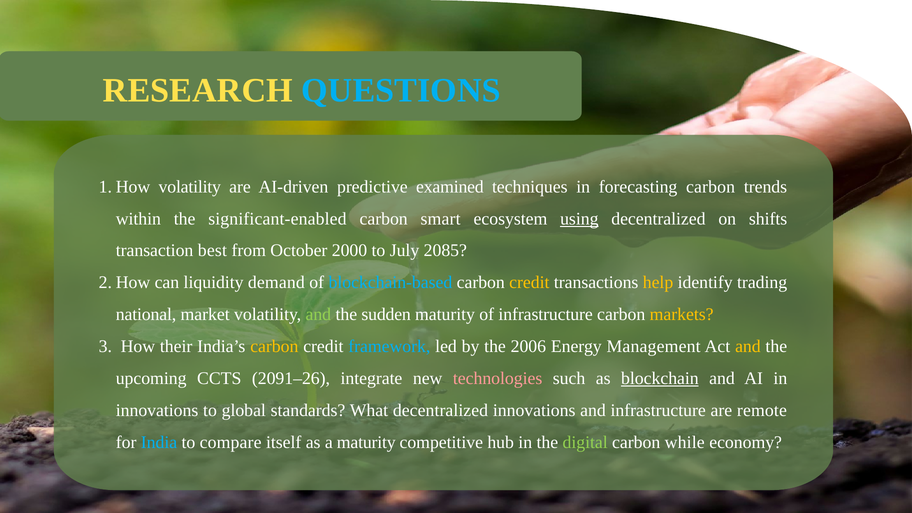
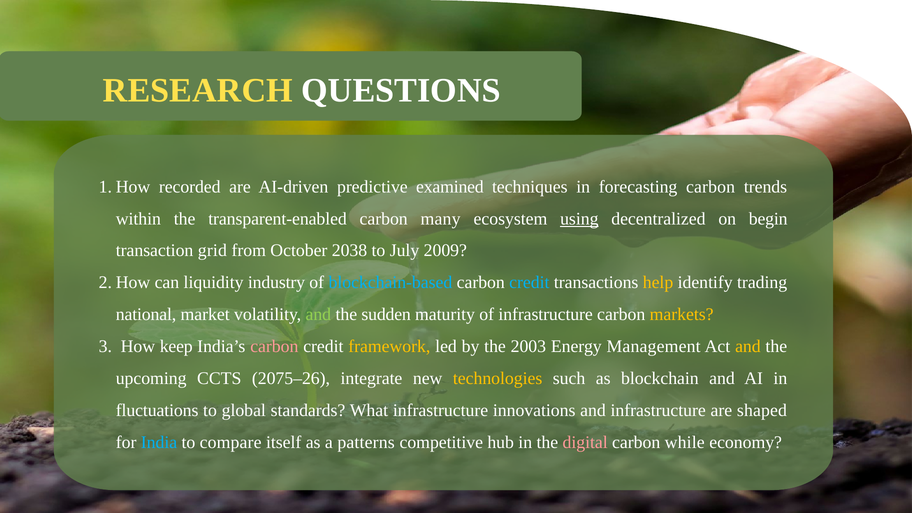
QUESTIONS colour: light blue -> white
volatility at (190, 187): volatility -> recorded
significant-enabled: significant-enabled -> transparent-enabled
smart: smart -> many
shifts: shifts -> begin
best: best -> grid
2000: 2000 -> 2038
2085: 2085 -> 2009
demand: demand -> industry
credit at (529, 283) colour: yellow -> light blue
their: their -> keep
carbon at (274, 346) colour: yellow -> pink
framework colour: light blue -> yellow
2006: 2006 -> 2003
2091–26: 2091–26 -> 2075–26
technologies colour: pink -> yellow
blockchain underline: present -> none
innovations at (157, 410): innovations -> fluctuations
What decentralized: decentralized -> infrastructure
remote: remote -> shaped
a maturity: maturity -> patterns
digital colour: light green -> pink
